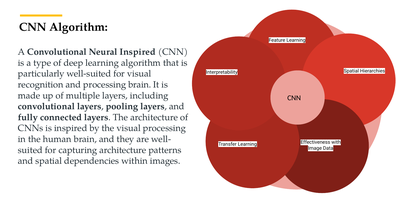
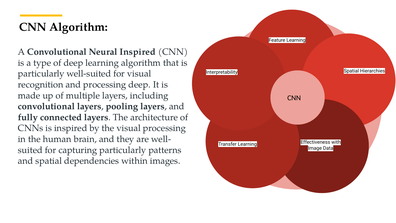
processing brain: brain -> deep
capturing architecture: architecture -> particularly
